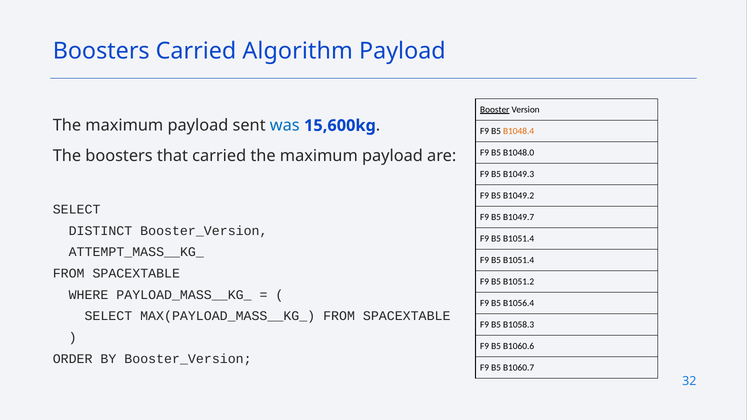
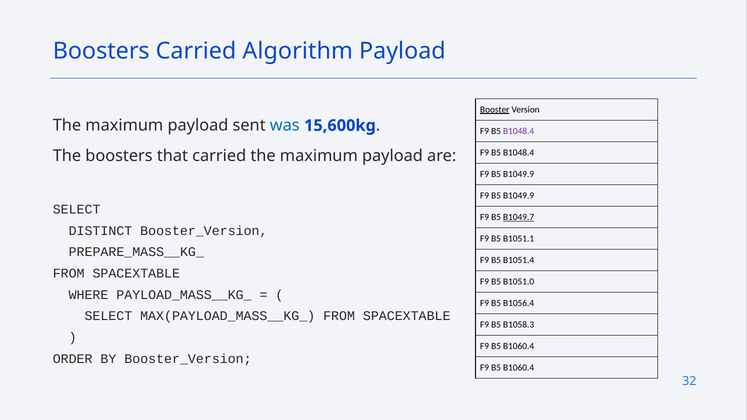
B1048.4 at (519, 131) colour: orange -> purple
B1048.0 at (519, 153): B1048.0 -> B1048.4
B1049.3 at (519, 174): B1049.3 -> B1049.9
B1049.2 at (519, 196): B1049.2 -> B1049.9
B1049.7 underline: none -> present
B1051.4 at (519, 239): B1051.4 -> B1051.1
ATTEMPT_MASS__KG_: ATTEMPT_MASS__KG_ -> PREPARE_MASS__KG_
B1051.2: B1051.2 -> B1051.0
B1060.6 at (519, 346): B1060.6 -> B1060.4
B1060.7 at (519, 368): B1060.7 -> B1060.4
